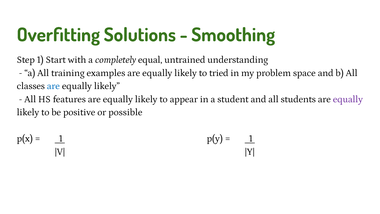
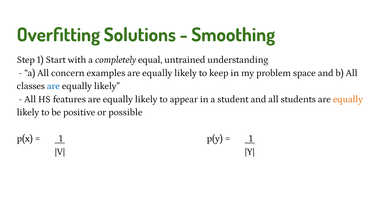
training: training -> concern
tried: tried -> keep
equally at (348, 99) colour: purple -> orange
